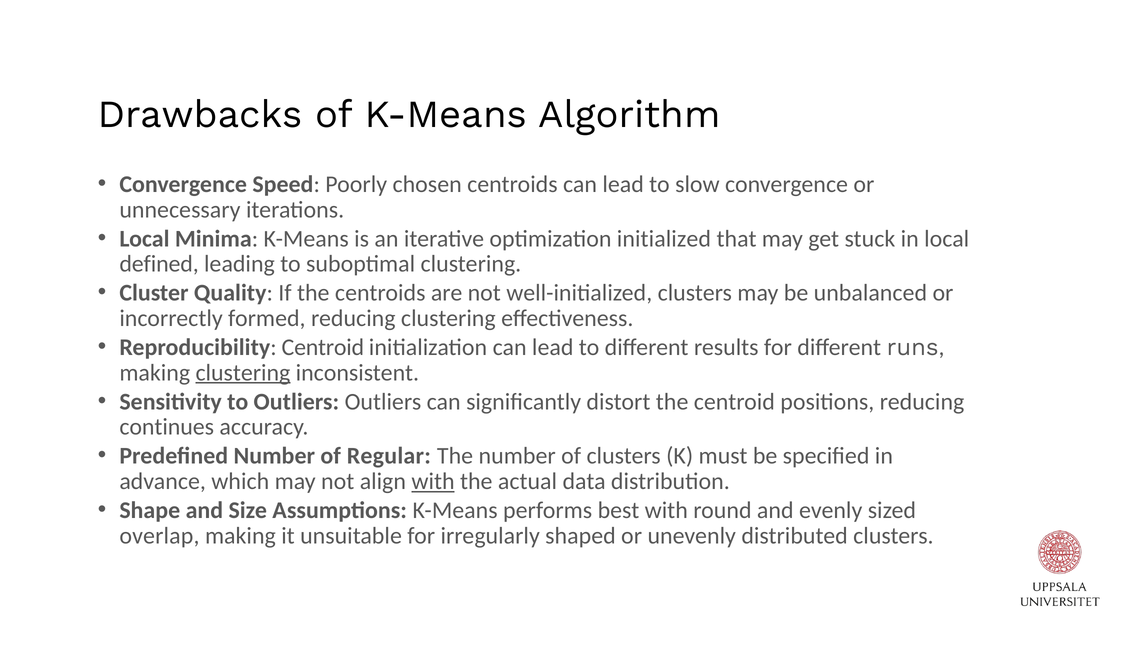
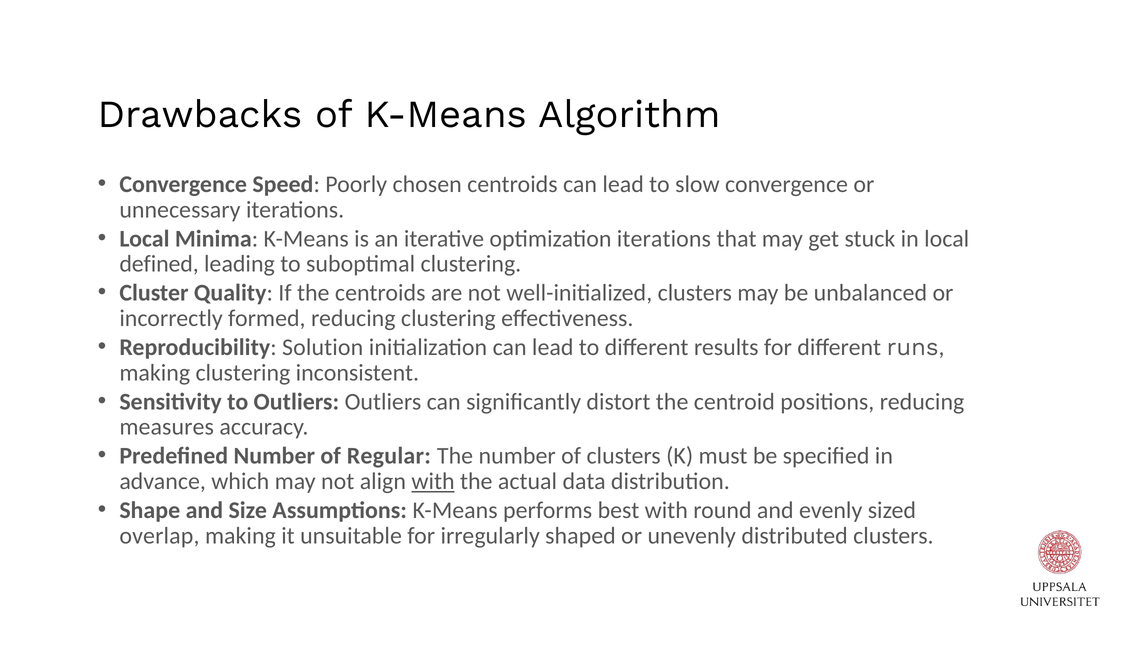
optimization initialized: initialized -> iterations
Reproducibility Centroid: Centroid -> Solution
clustering at (243, 372) underline: present -> none
continues: continues -> measures
